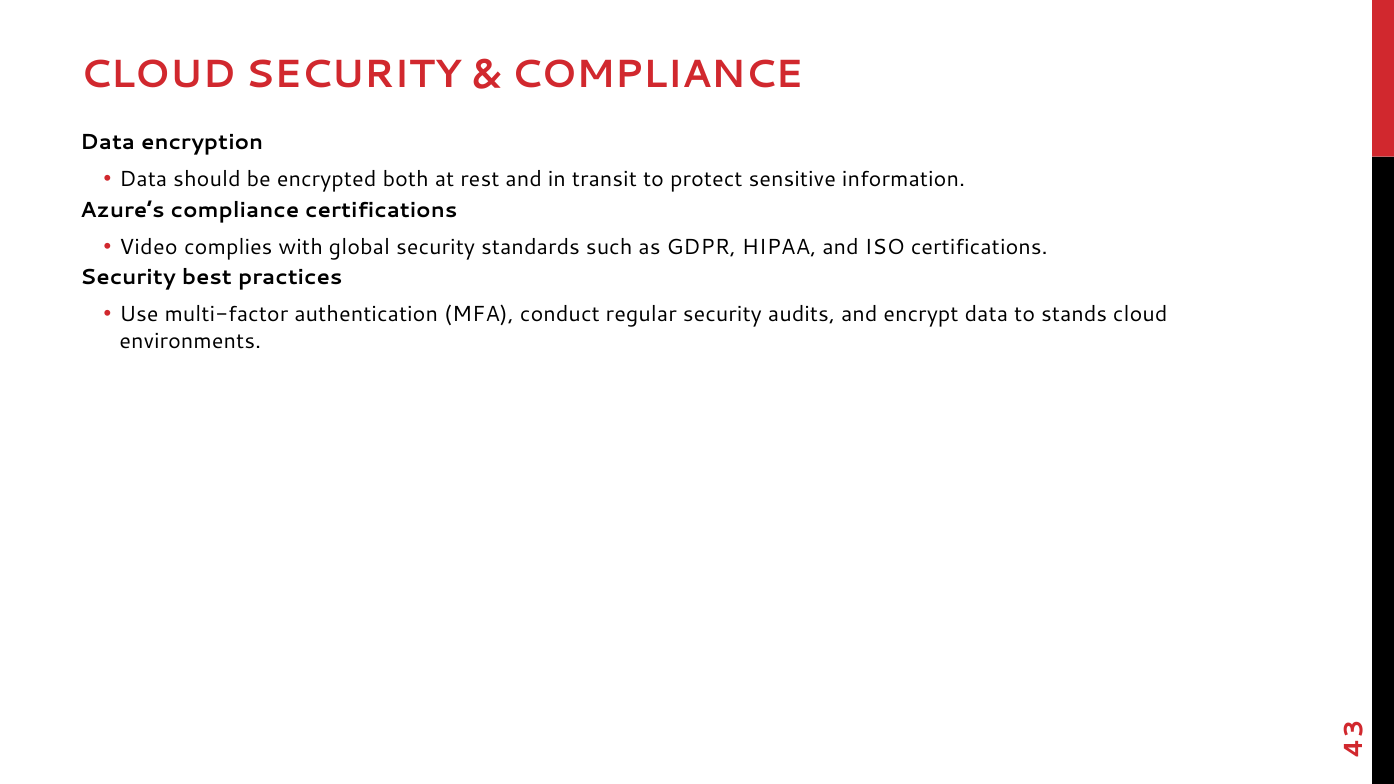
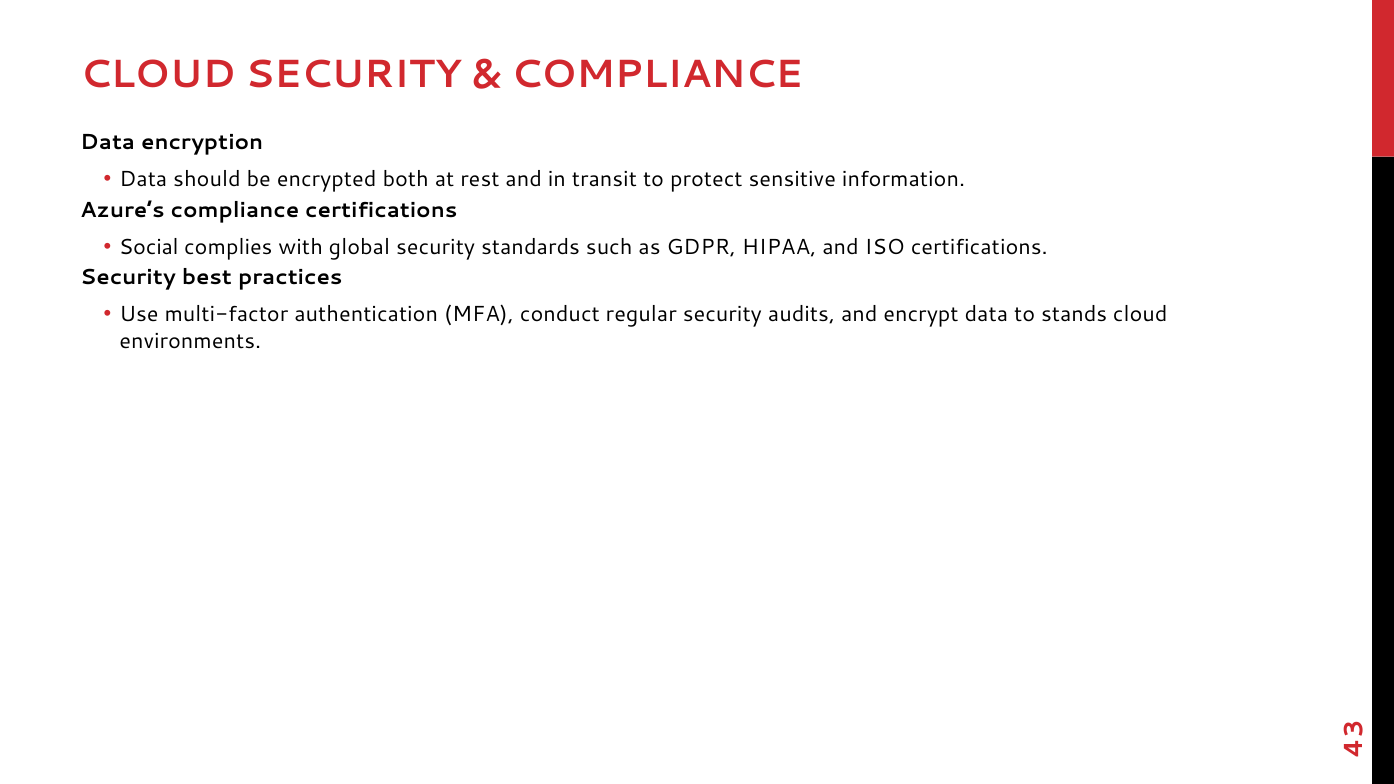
Video: Video -> Social
